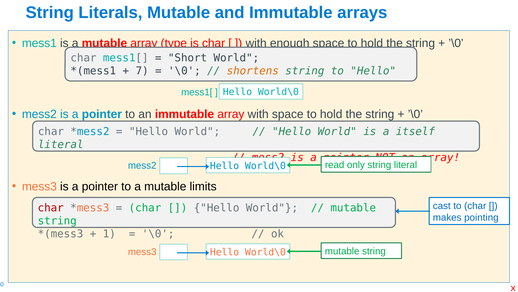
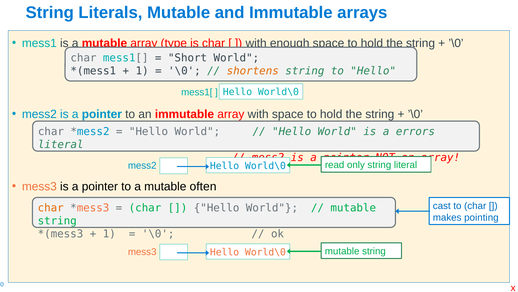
7 at (142, 71): 7 -> 1
itself: itself -> errors
limits: limits -> often
char at (51, 208) colour: red -> orange
